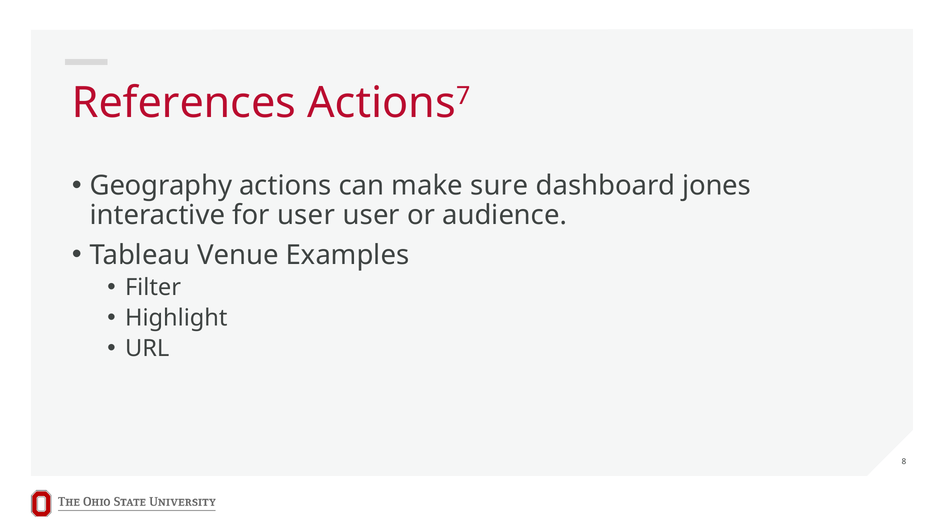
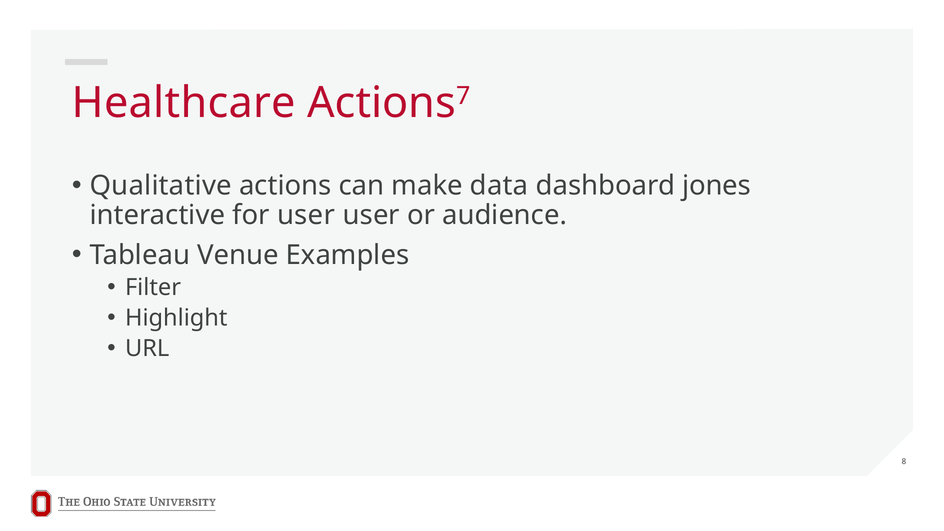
References: References -> Healthcare
Geography: Geography -> Qualitative
sure: sure -> data
